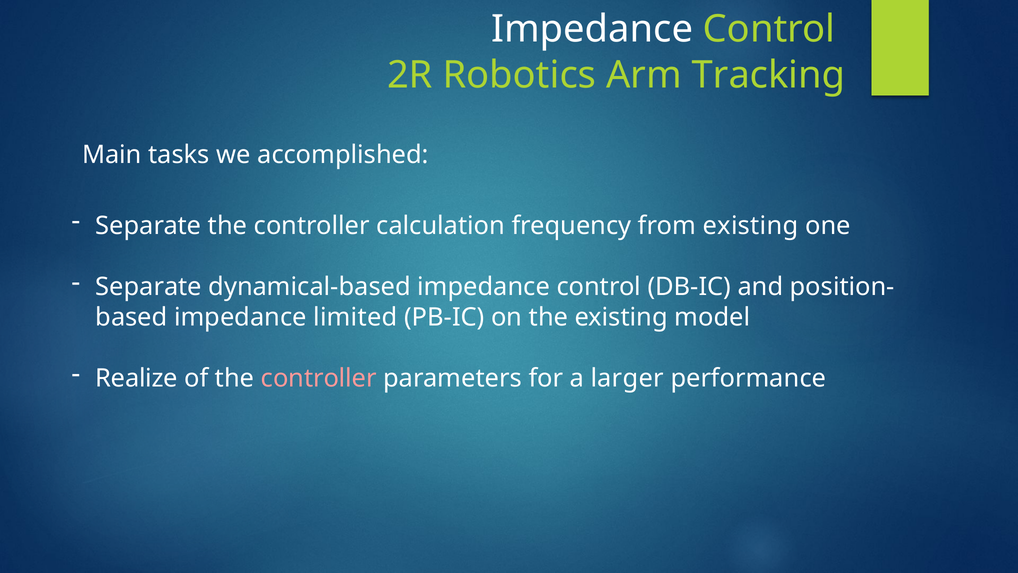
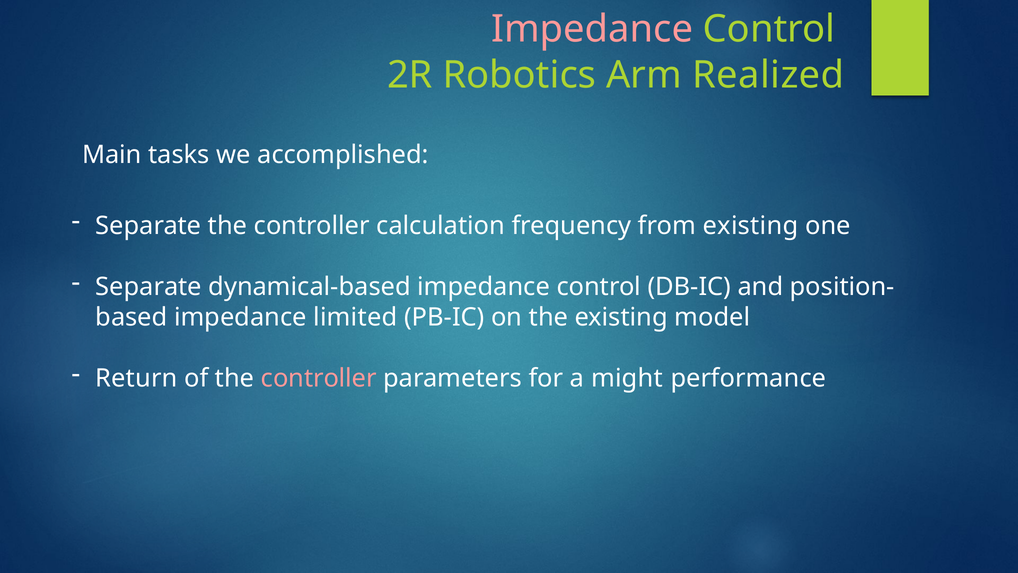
Impedance at (592, 29) colour: white -> pink
Tracking: Tracking -> Realized
Realize: Realize -> Return
larger: larger -> might
